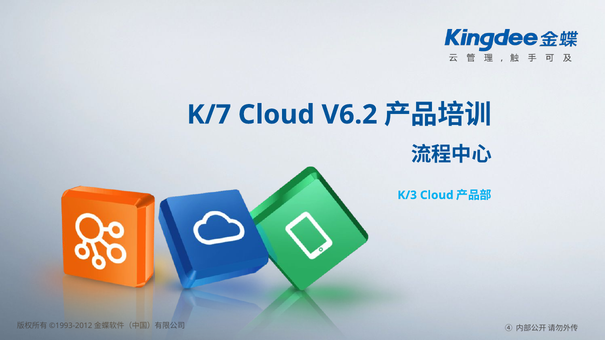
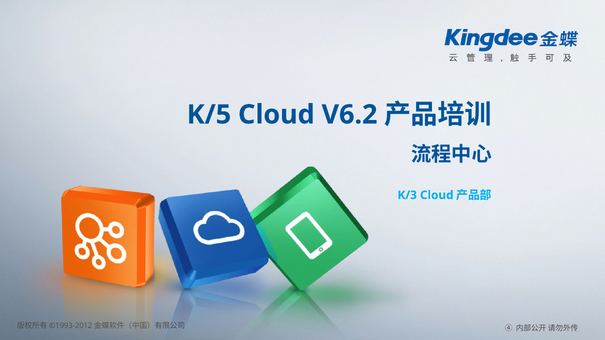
K/7: K/7 -> K/5
